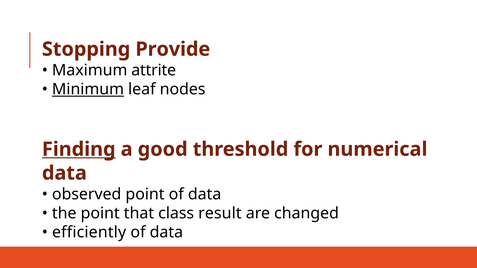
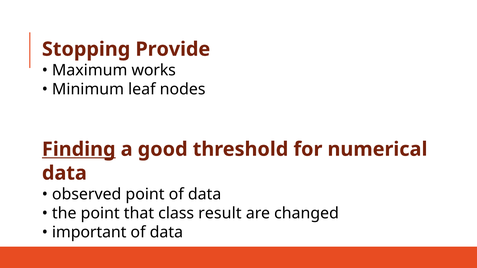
attrite: attrite -> works
Minimum underline: present -> none
efficiently: efficiently -> important
